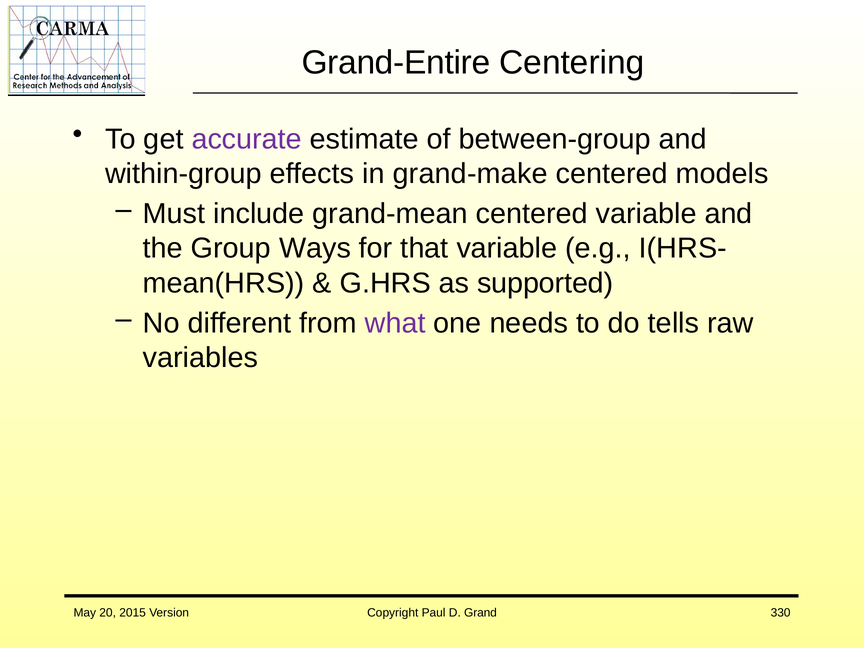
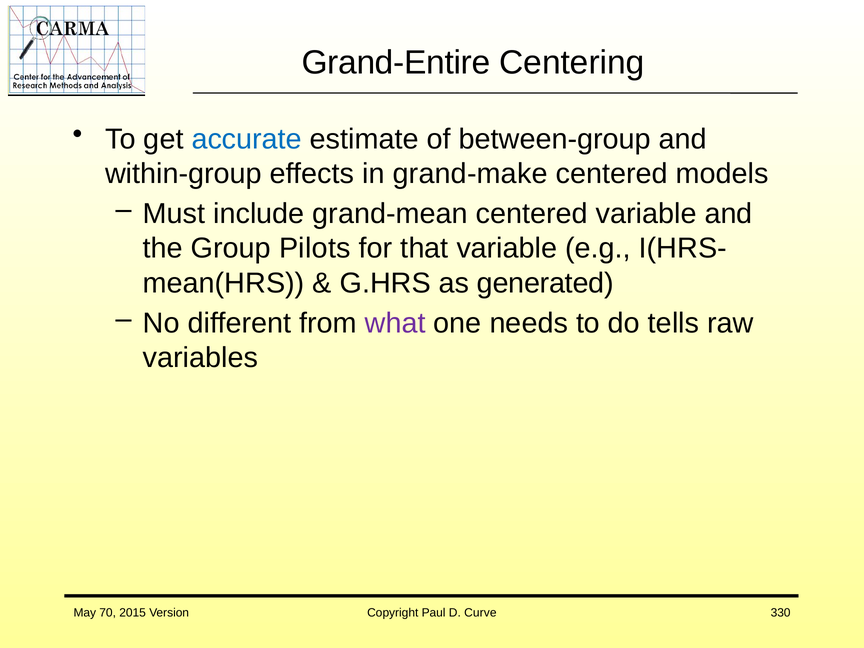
accurate colour: purple -> blue
Ways: Ways -> Pilots
supported: supported -> generated
20: 20 -> 70
Grand: Grand -> Curve
